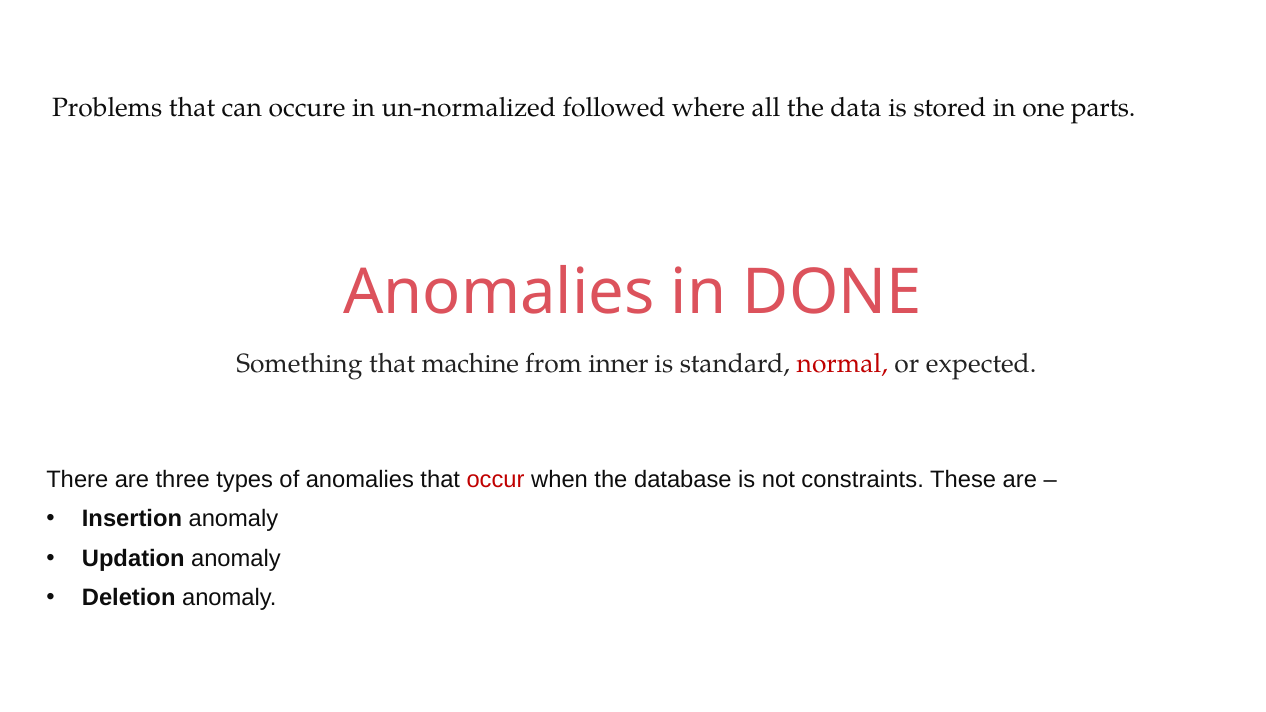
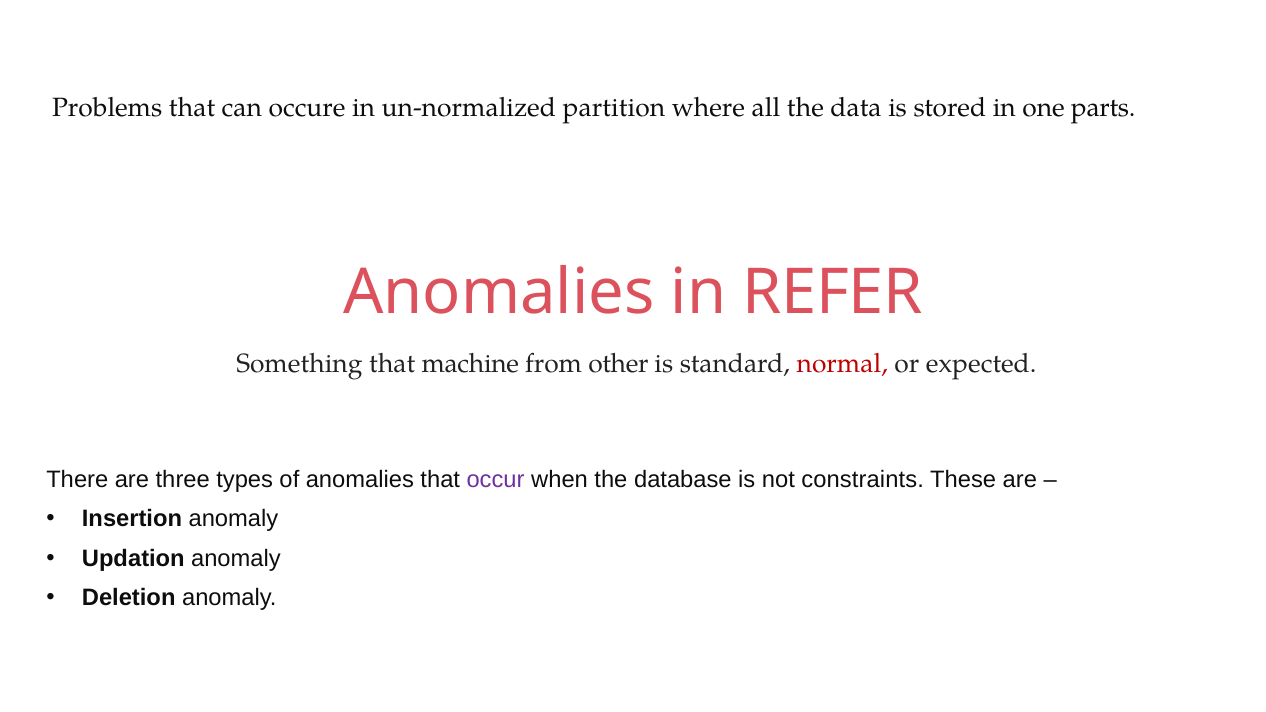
followed: followed -> partition
DONE: DONE -> REFER
inner: inner -> other
occur colour: red -> purple
